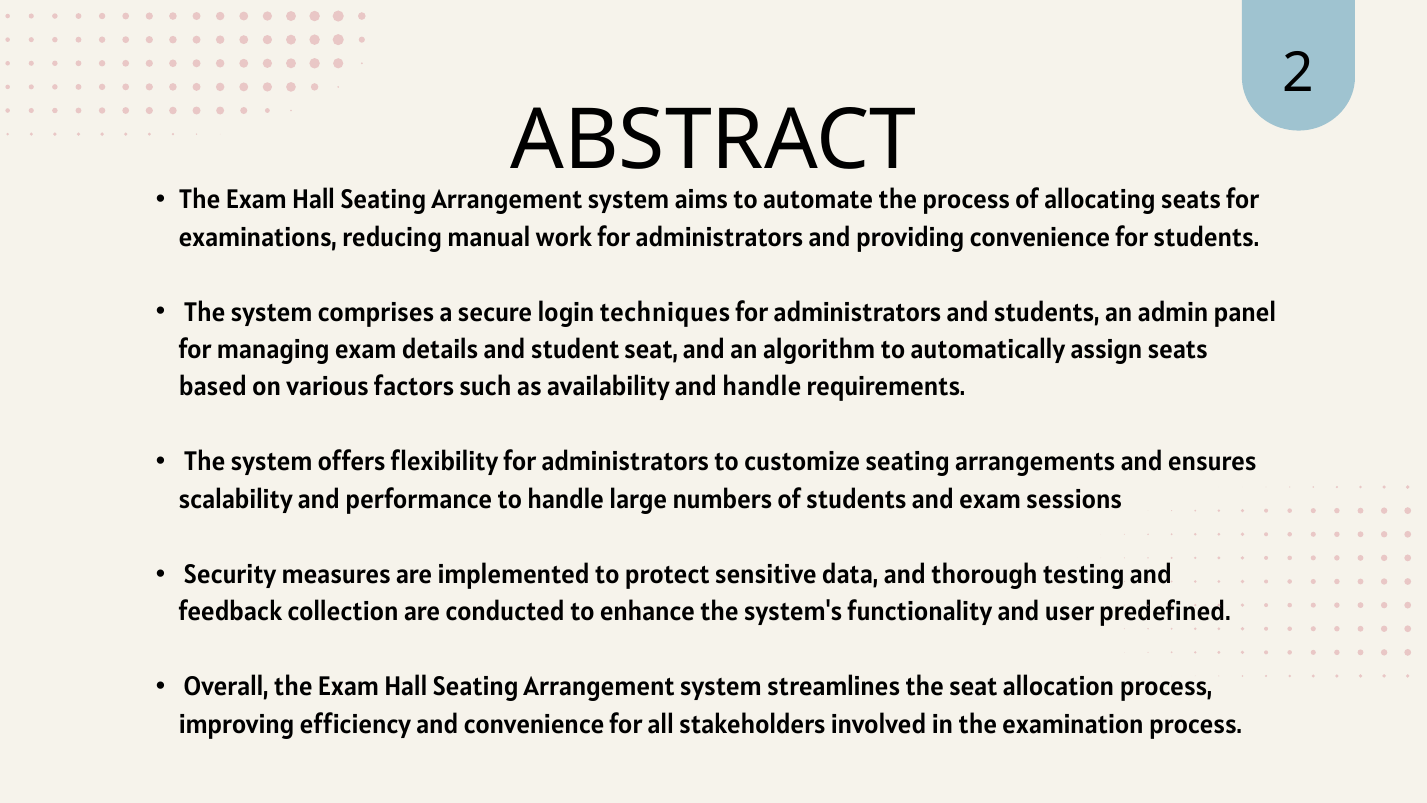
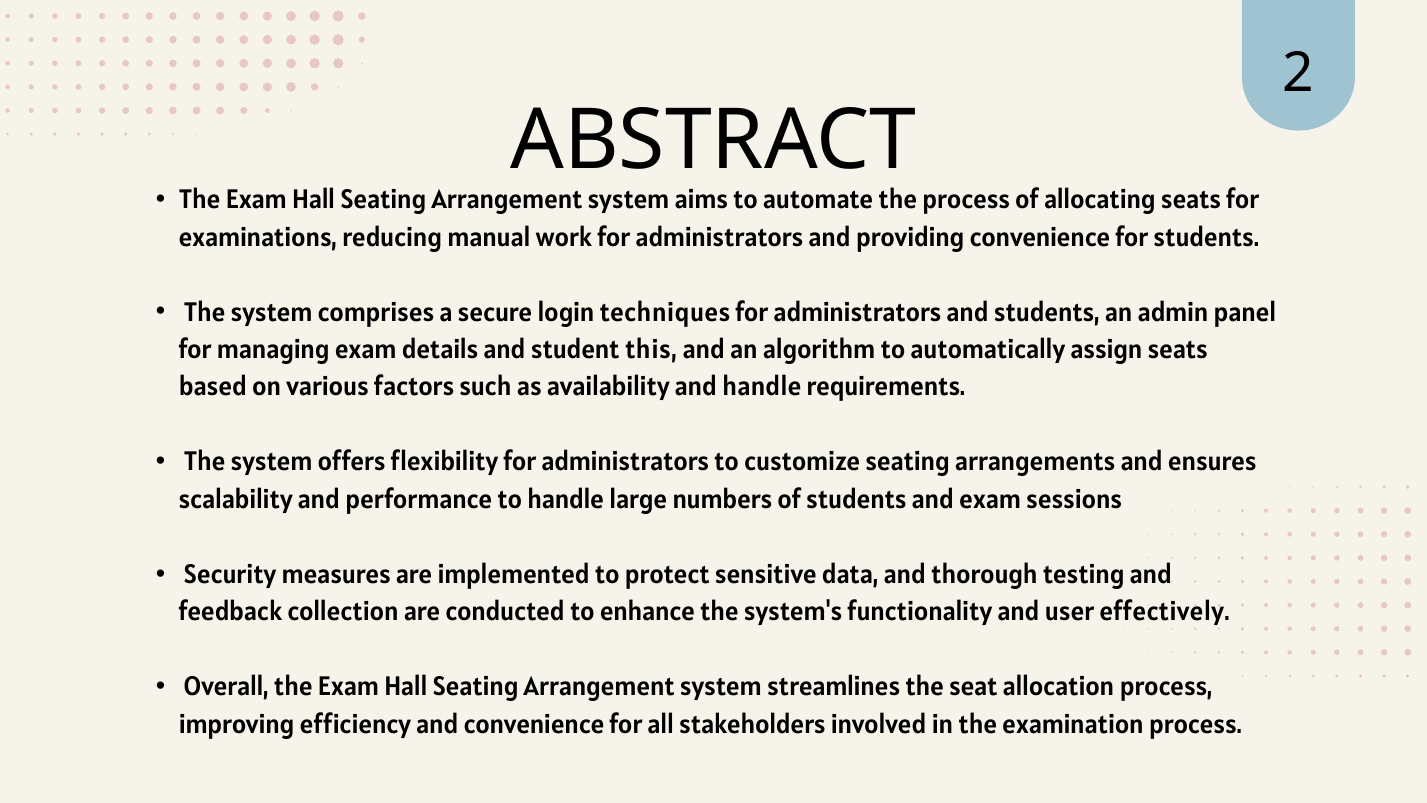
student seat: seat -> this
predefined: predefined -> effectively
